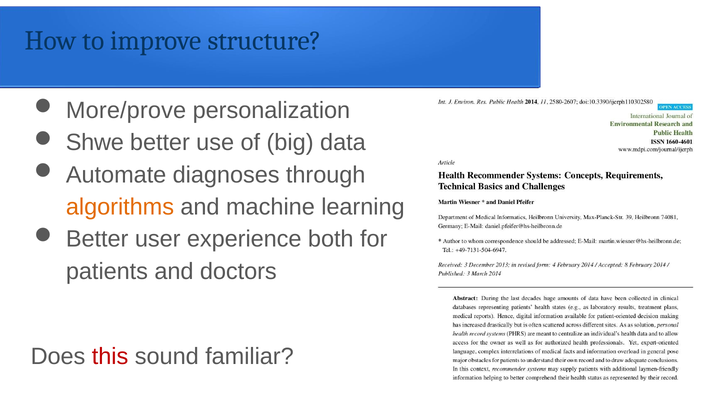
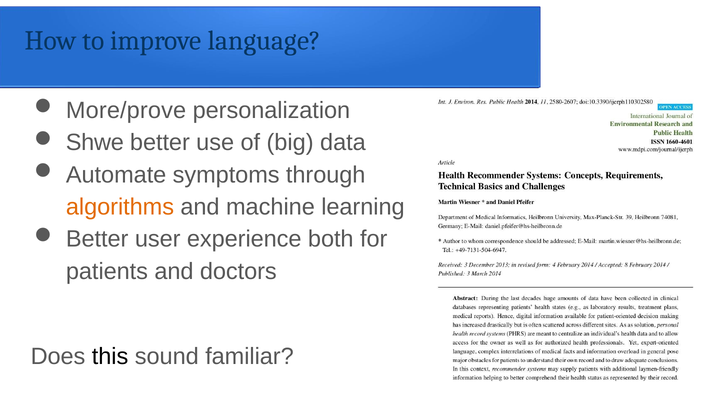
structure: structure -> language
diagnoses: diagnoses -> symptoms
this colour: red -> black
